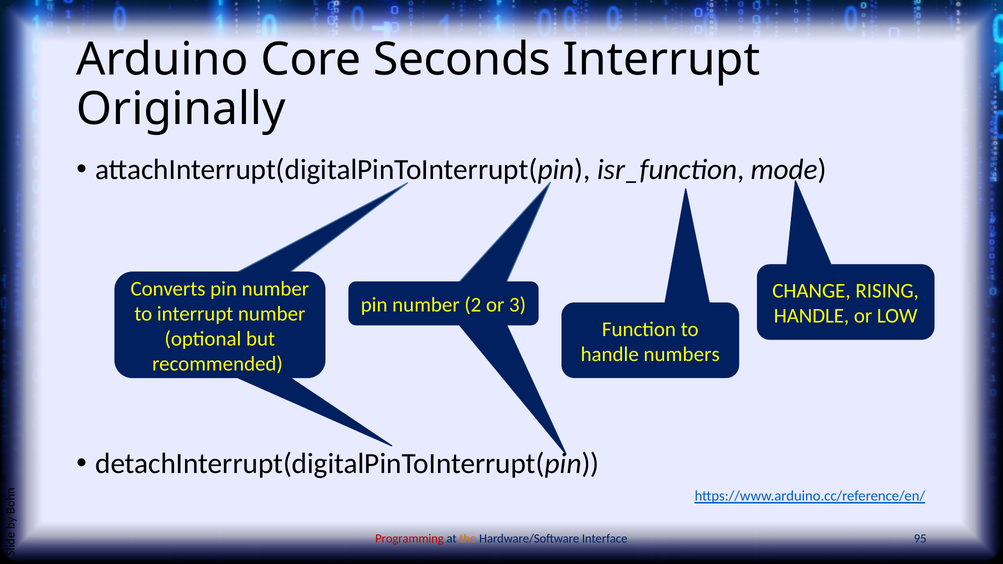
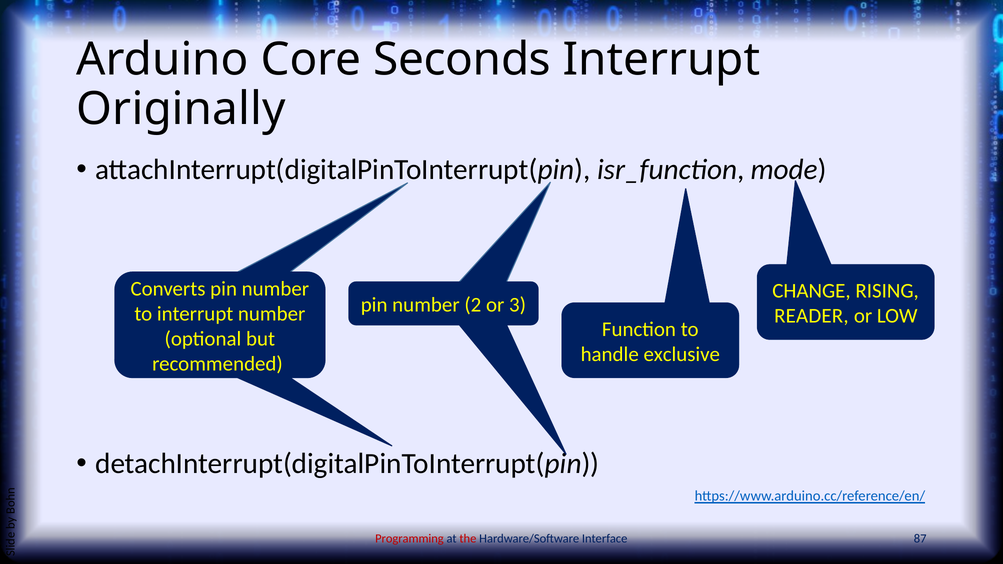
HANDLE at (811, 316): HANDLE -> READER
numbers: numbers -> exclusive
the colour: orange -> red
95: 95 -> 87
